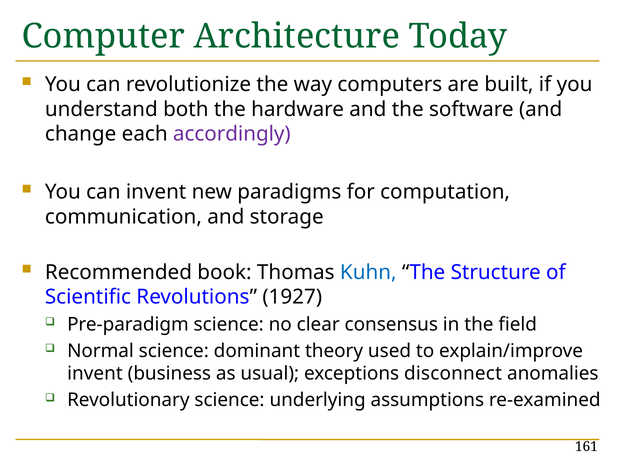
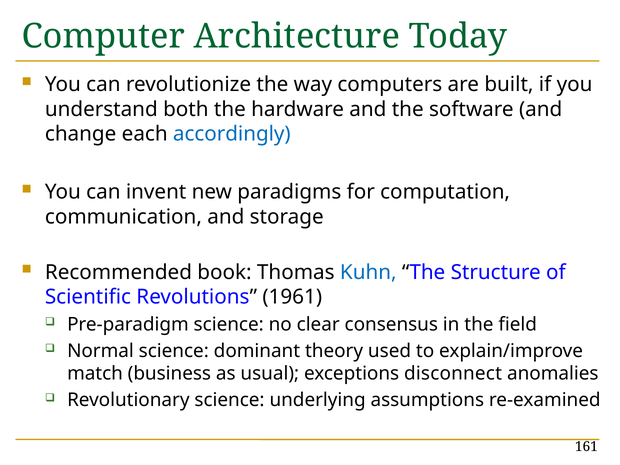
accordingly colour: purple -> blue
1927: 1927 -> 1961
invent at (95, 374): invent -> match
